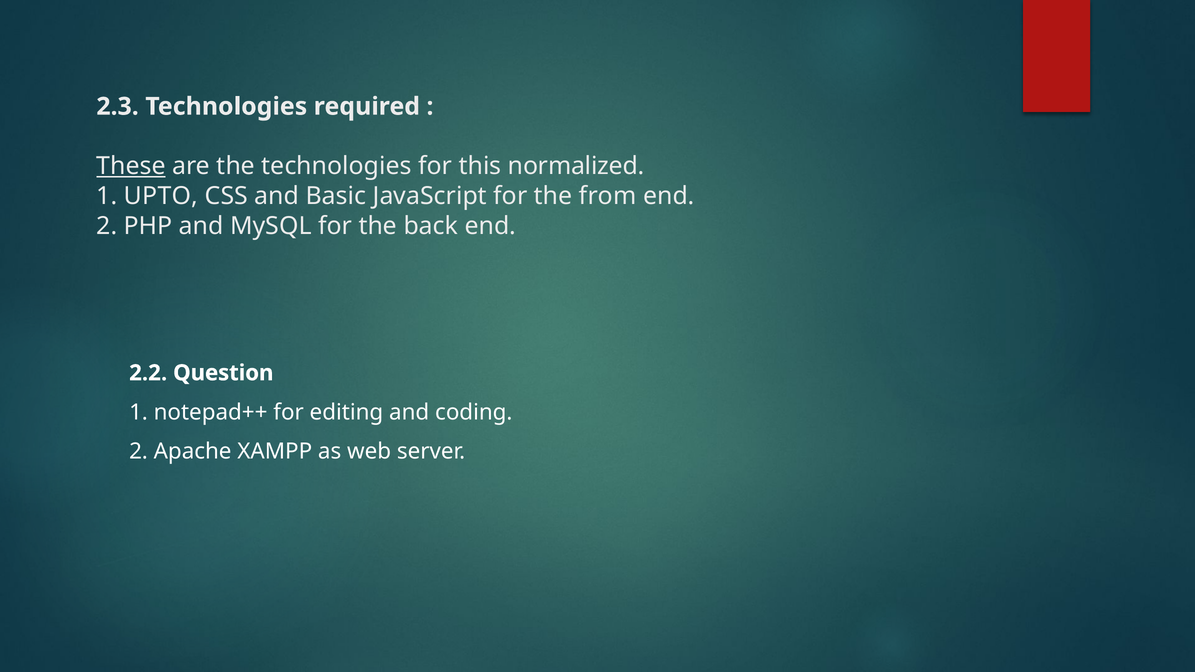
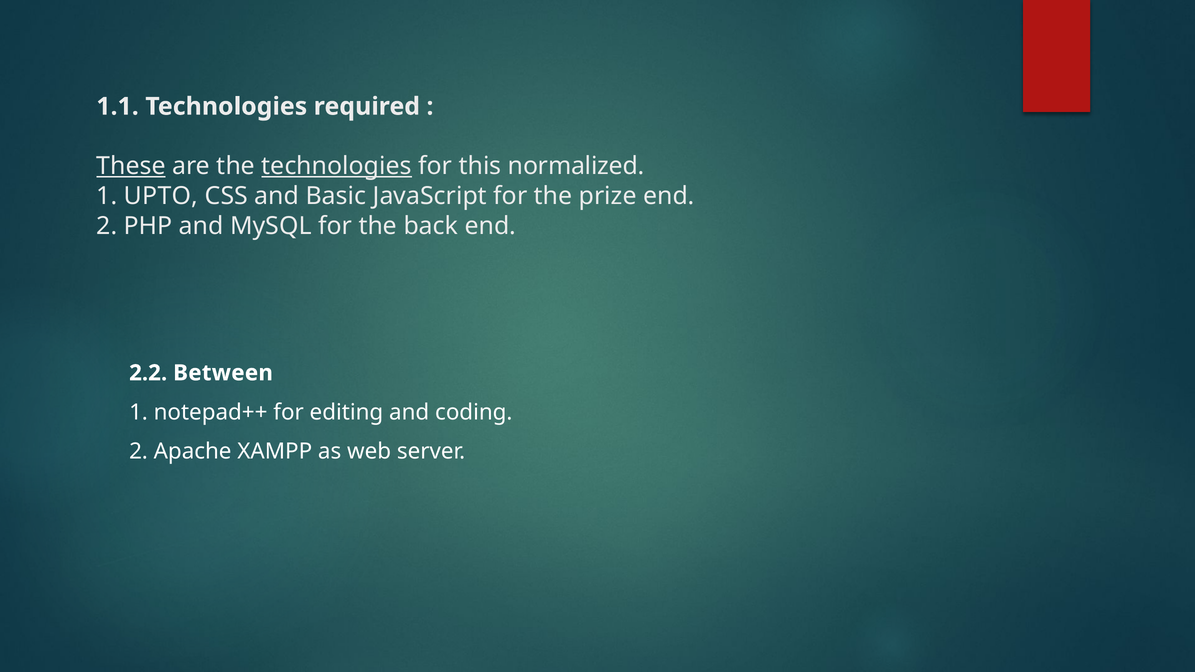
2.3: 2.3 -> 1.1
technologies at (337, 166) underline: none -> present
from: from -> prize
Question: Question -> Between
